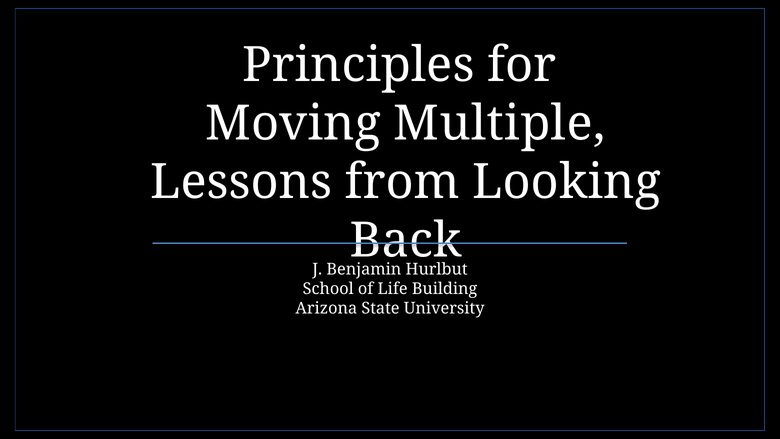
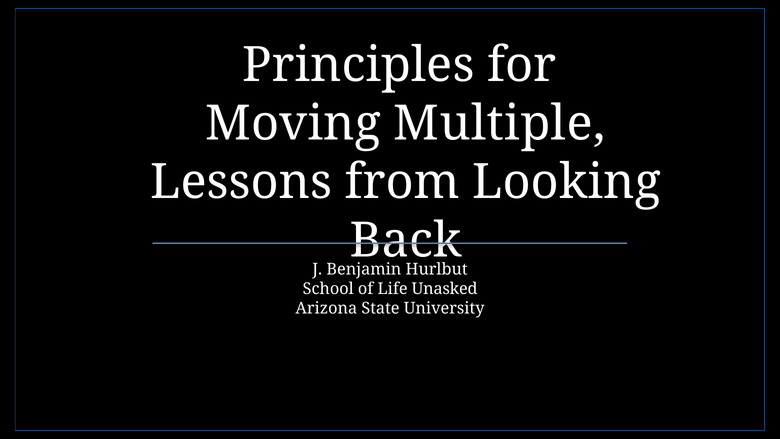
Building: Building -> Unasked
